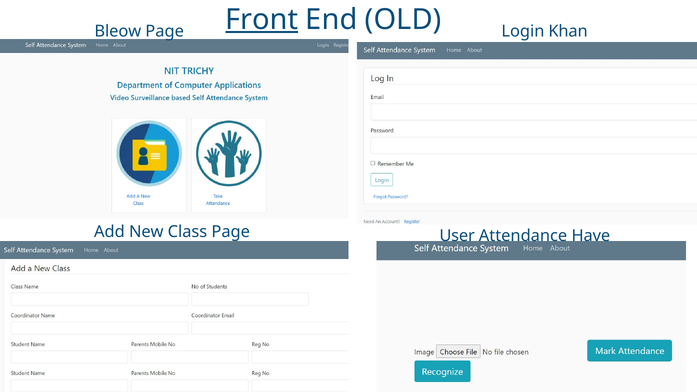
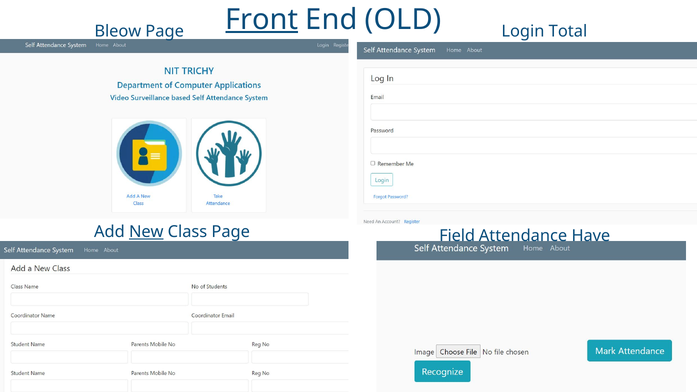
Khan: Khan -> Total
New underline: none -> present
User: User -> Field
